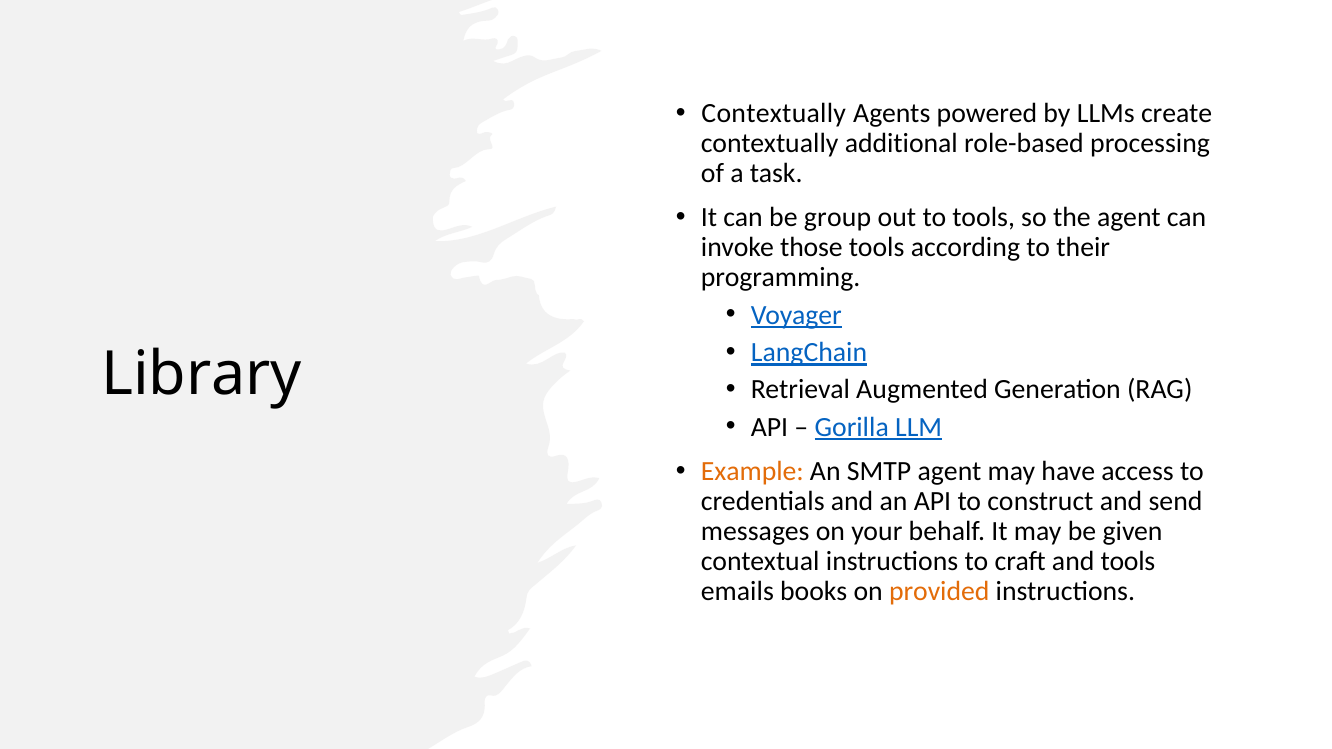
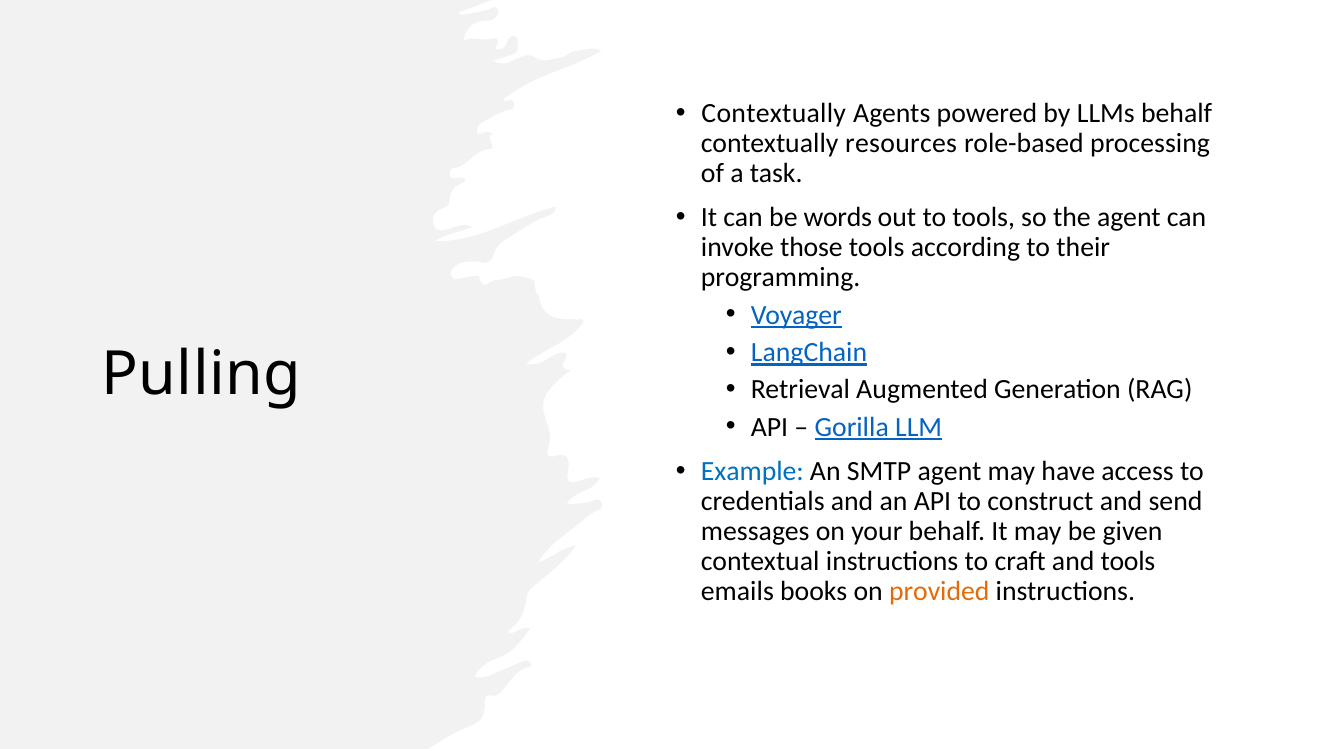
LLMs create: create -> behalf
additional: additional -> resources
group: group -> words
Library: Library -> Pulling
Example colour: orange -> blue
